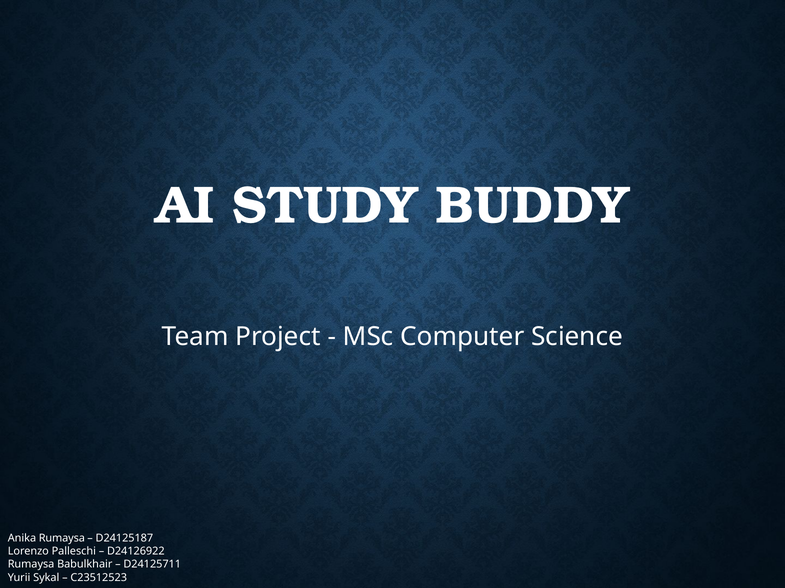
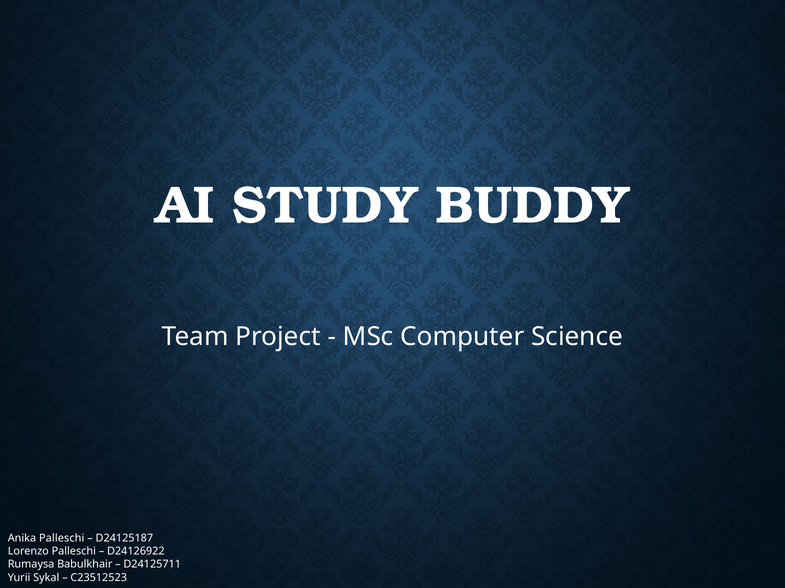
Anika Rumaysa: Rumaysa -> Palleschi
